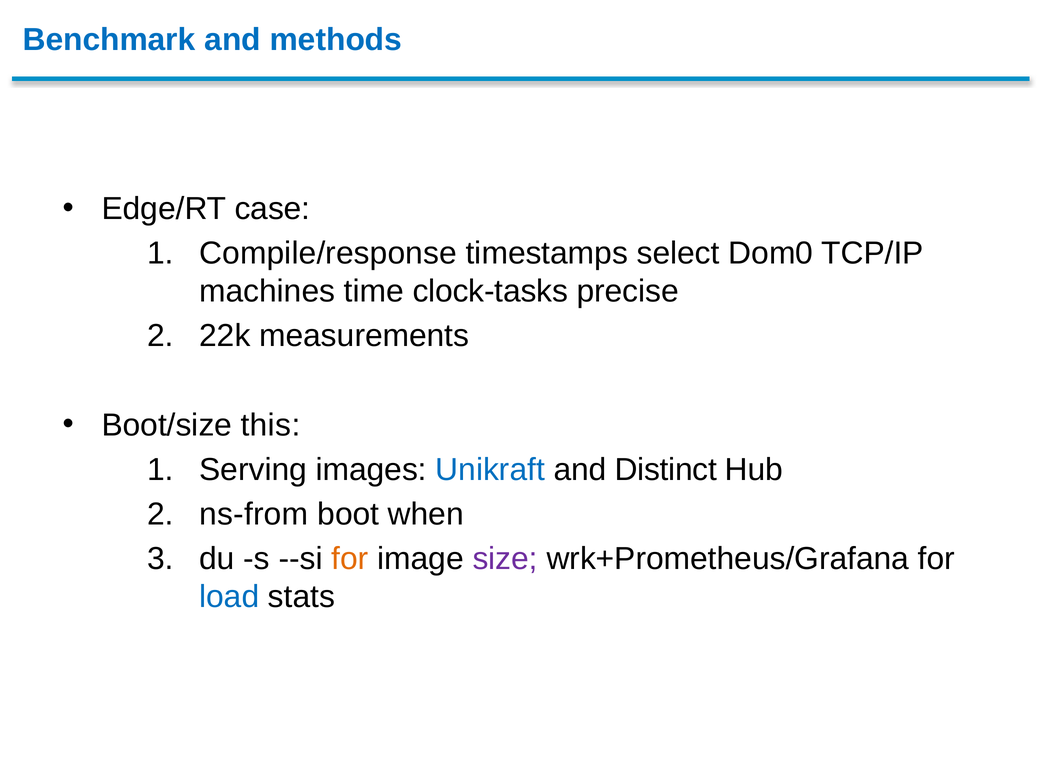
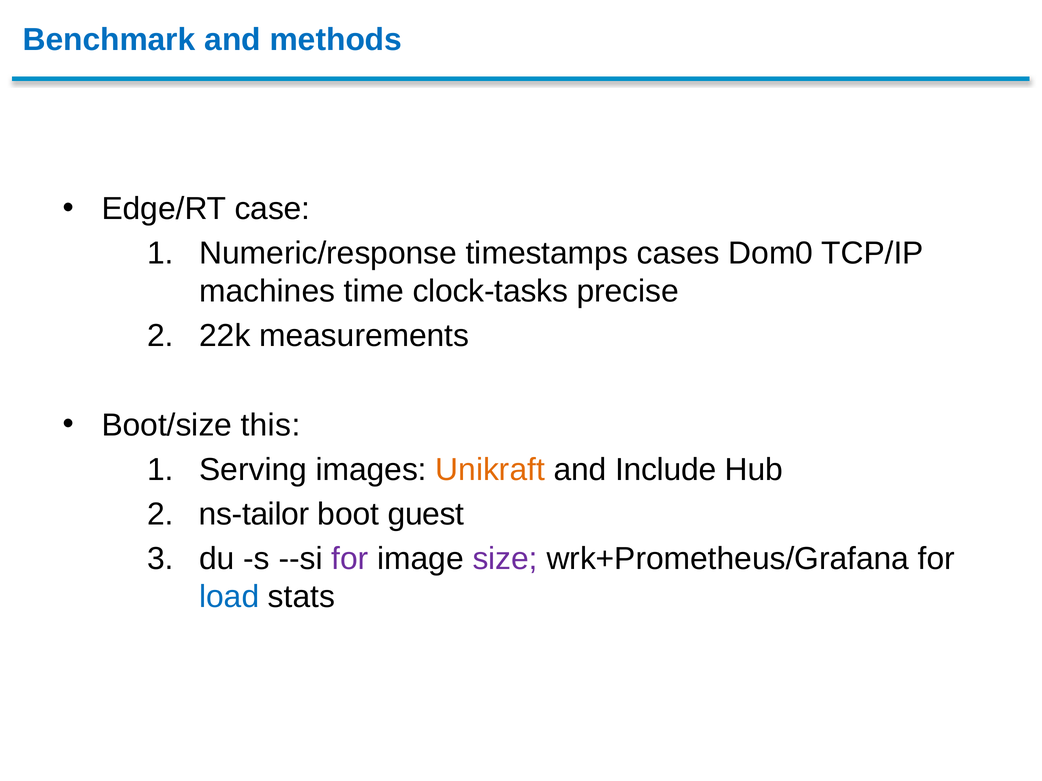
Compile/response: Compile/response -> Numeric/response
select: select -> cases
Unikraft colour: blue -> orange
Distinct: Distinct -> Include
ns-from: ns-from -> ns-tailor
when: when -> guest
for at (350, 559) colour: orange -> purple
